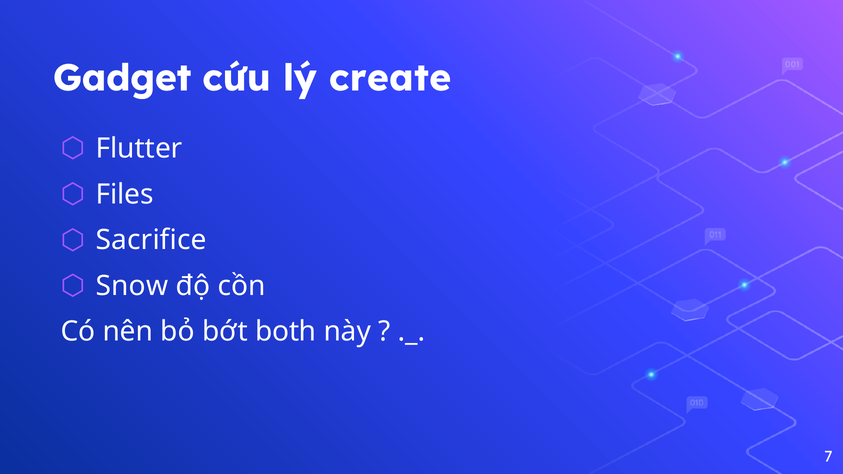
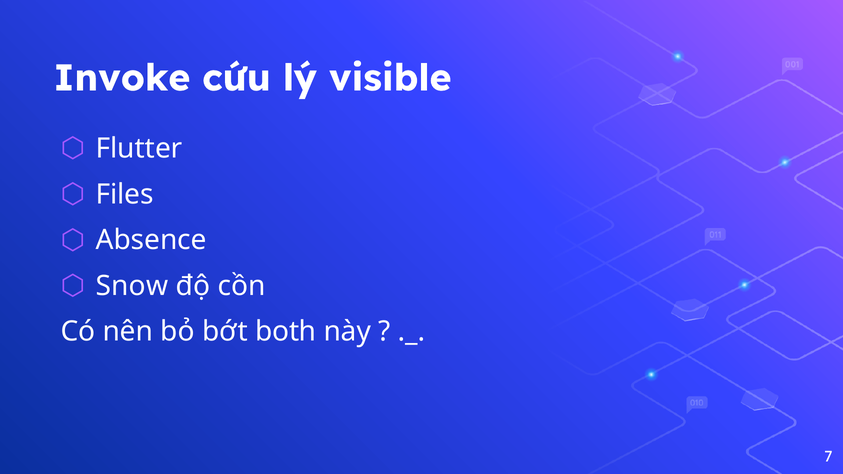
Gadget: Gadget -> Invoke
create: create -> visible
Sacrifice: Sacrifice -> Absence
